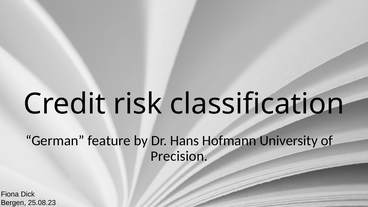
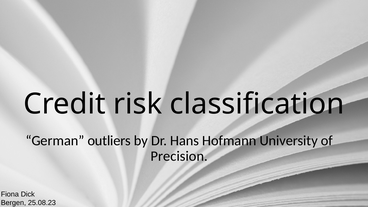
feature: feature -> outliers
